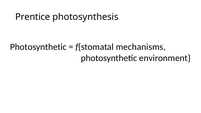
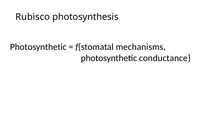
Prentice: Prentice -> Rubisco
environment: environment -> conductance
